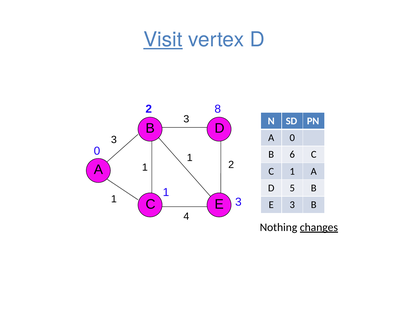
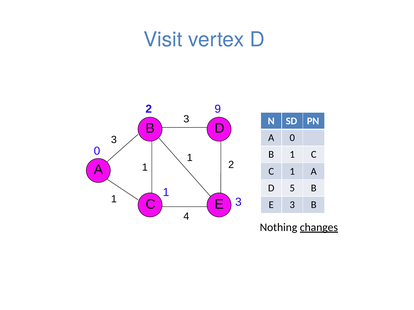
Visit underline: present -> none
8: 8 -> 9
B 6: 6 -> 1
